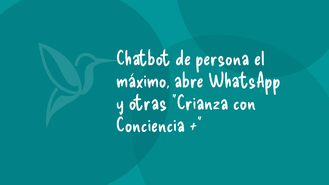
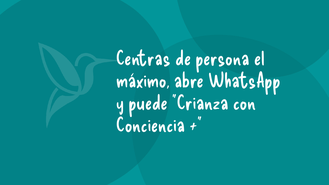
Chatbot: Chatbot -> Centras
otras: otras -> puede
